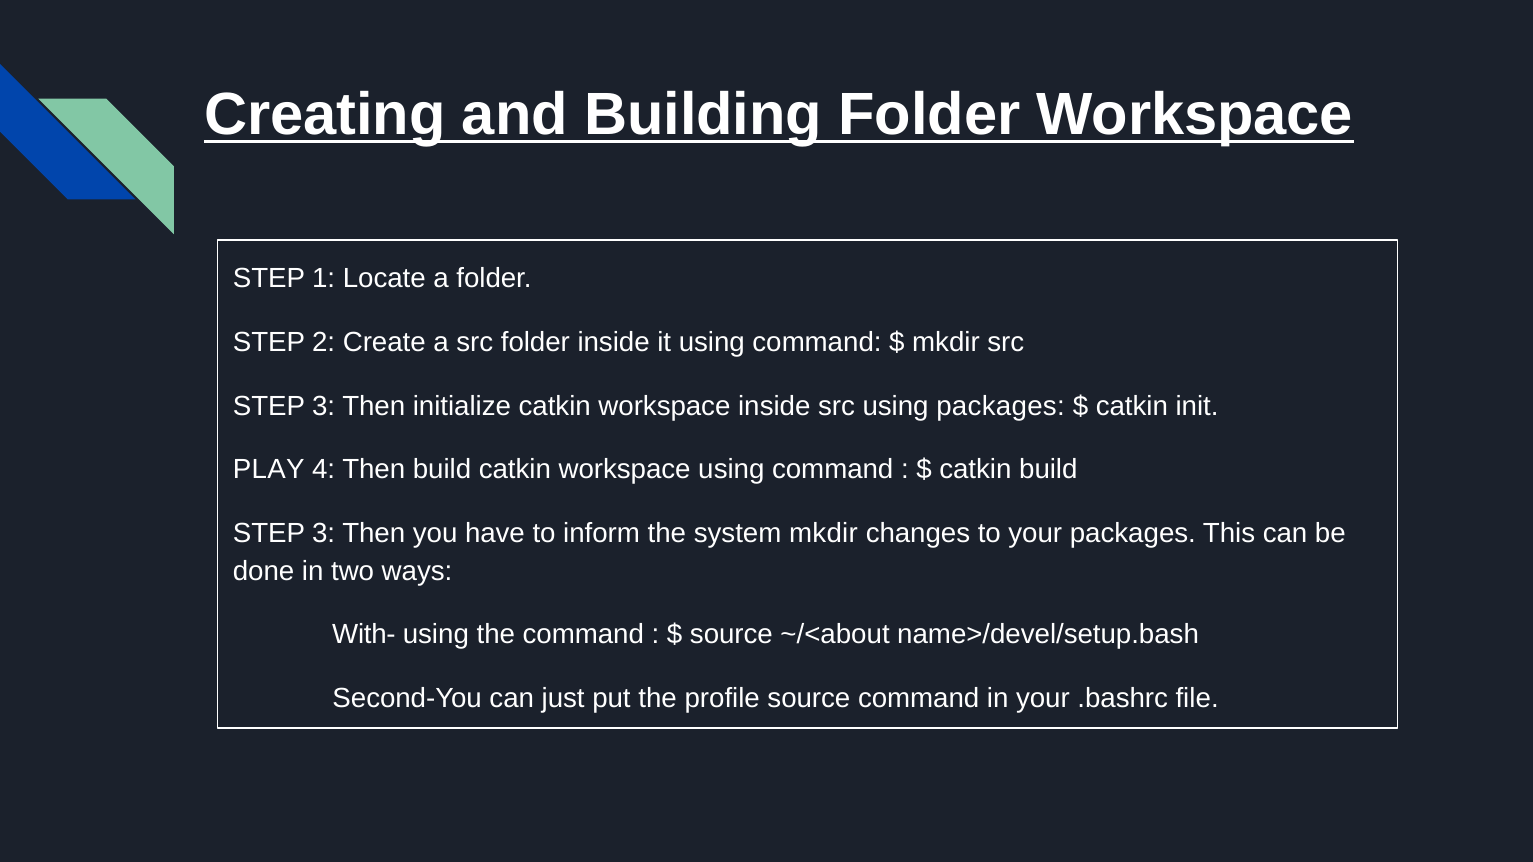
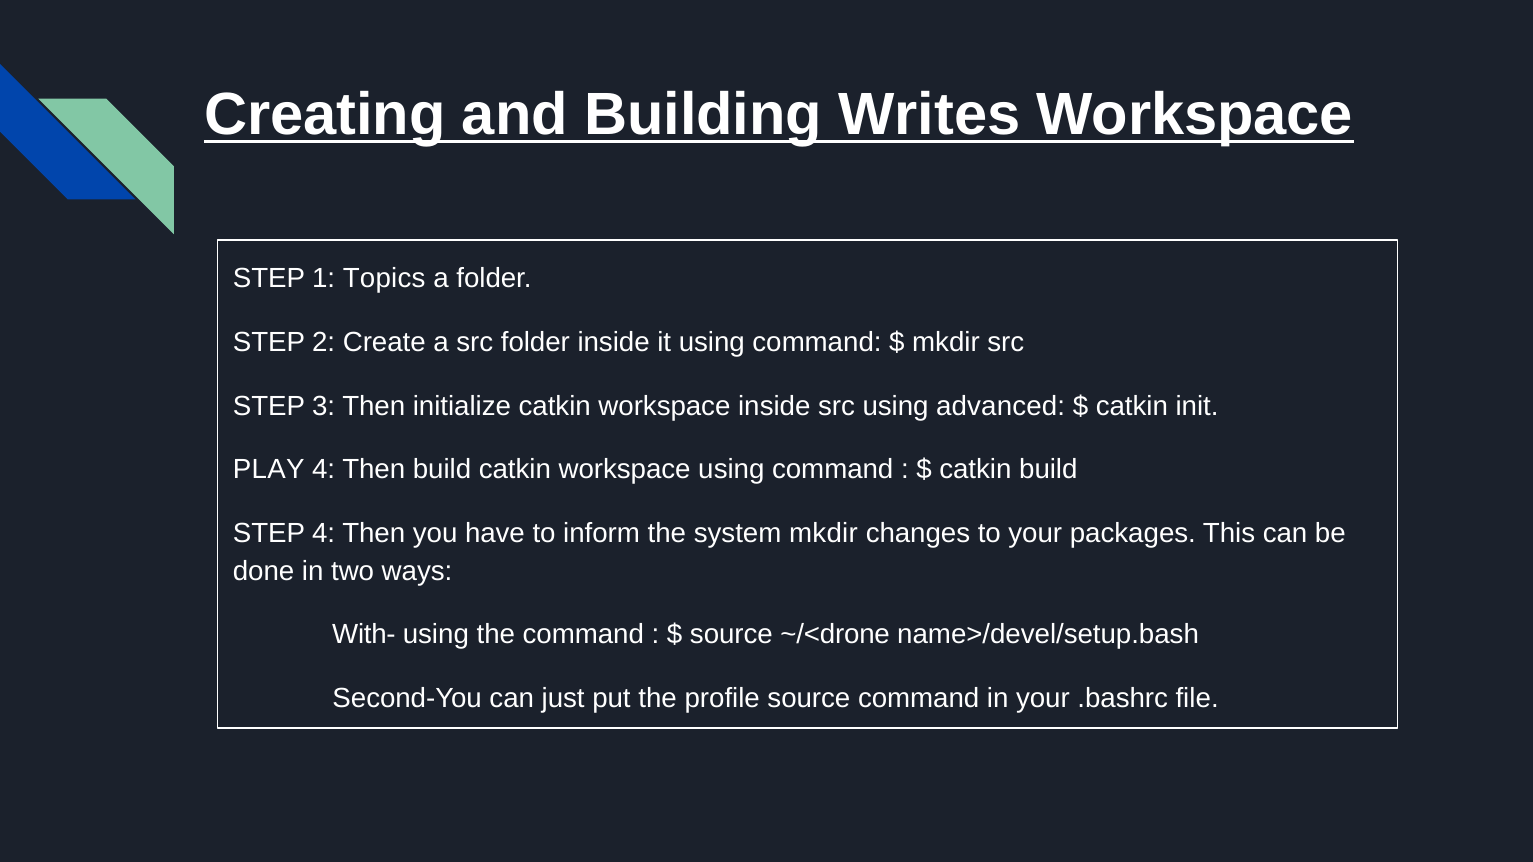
Building Folder: Folder -> Writes
Locate: Locate -> Topics
using packages: packages -> advanced
3 at (324, 533): 3 -> 4
~/<about: ~/<about -> ~/<drone
